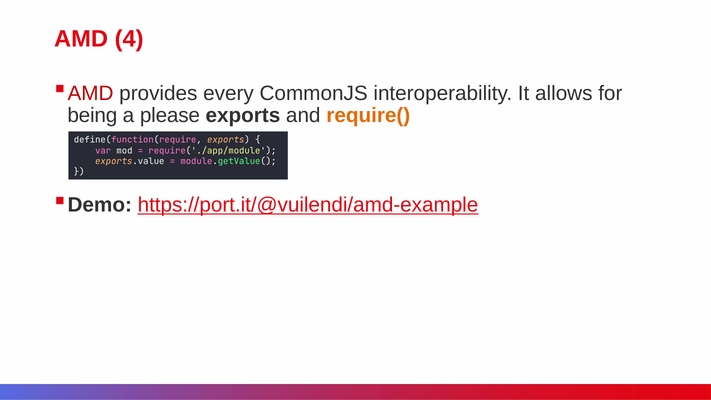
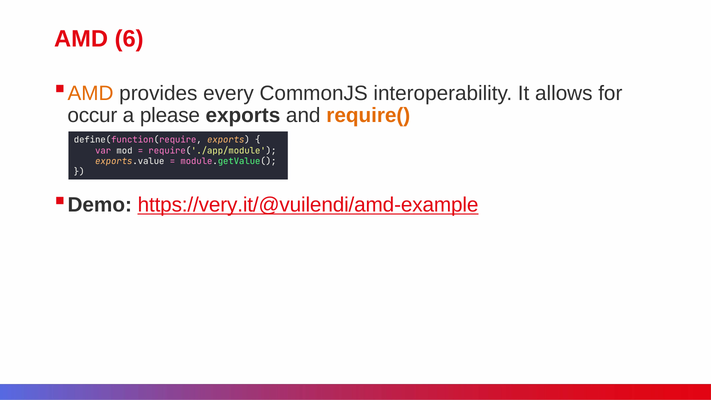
4: 4 -> 6
AMD at (91, 93) colour: red -> orange
being: being -> occur
https://port.it/@vuilendi/amd-example: https://port.it/@vuilendi/amd-example -> https://very.it/@vuilendi/amd-example
